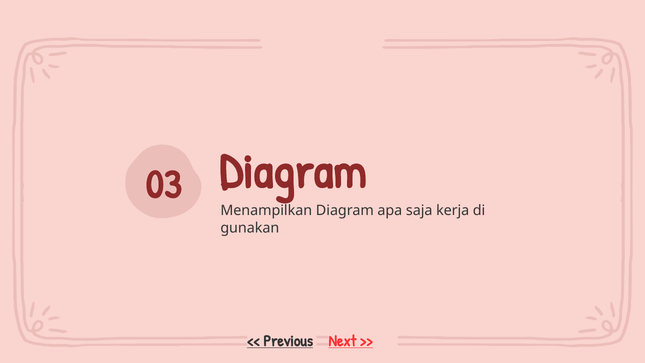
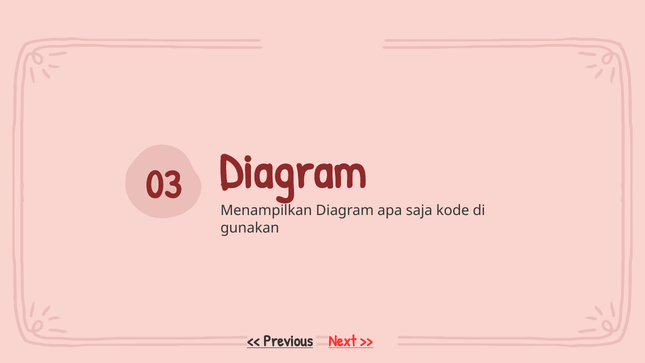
kerja: kerja -> kode
